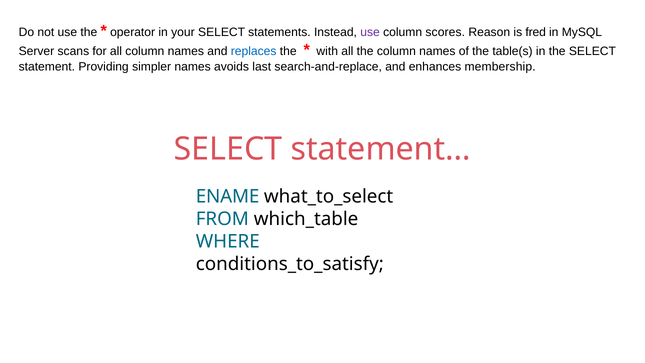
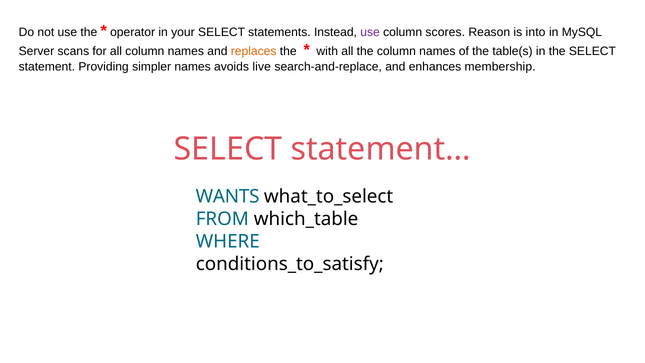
fred: fred -> into
replaces colour: blue -> orange
last: last -> live
ENAME: ENAME -> WANTS
